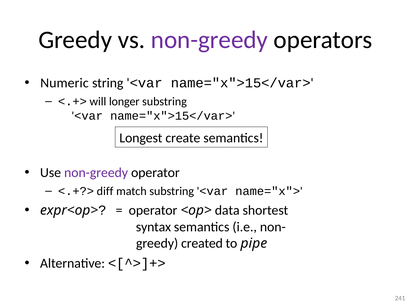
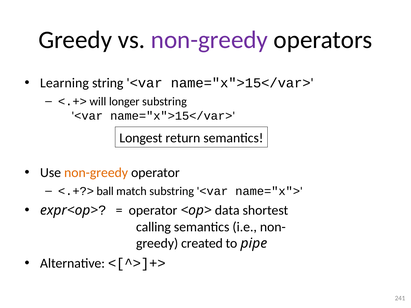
Numeric: Numeric -> Learning
create: create -> return
non-greedy at (96, 173) colour: purple -> orange
diff: diff -> ball
syntax: syntax -> calling
